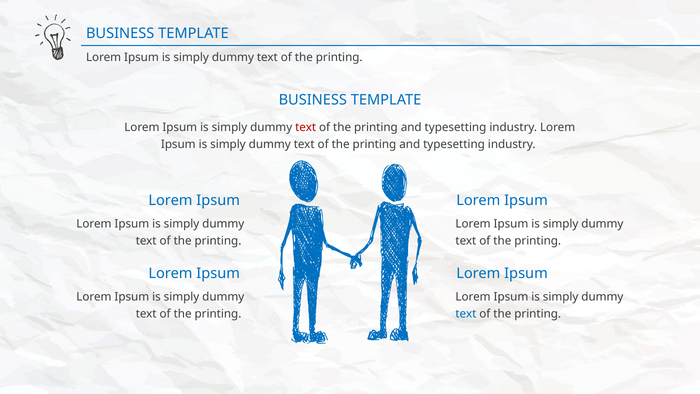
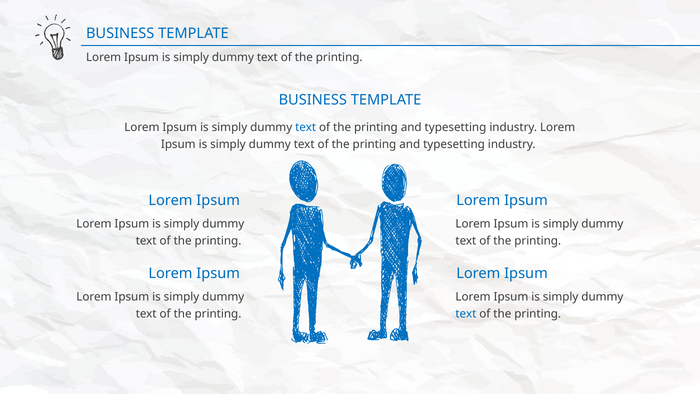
text at (306, 127) colour: red -> blue
